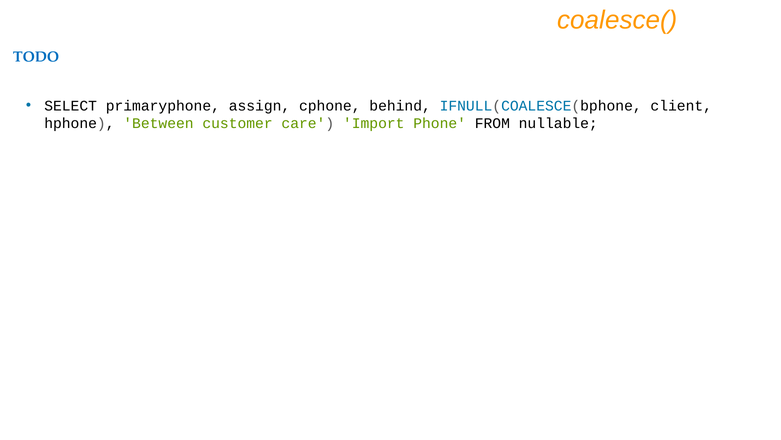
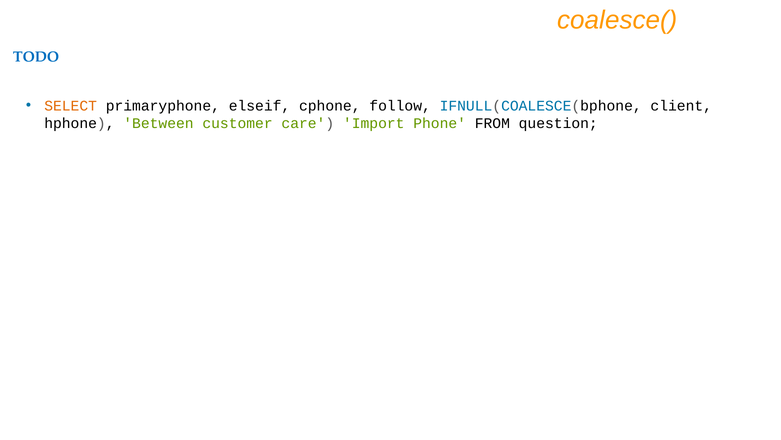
SELECT colour: black -> orange
assign: assign -> elseif
behind: behind -> follow
nullable: nullable -> question
